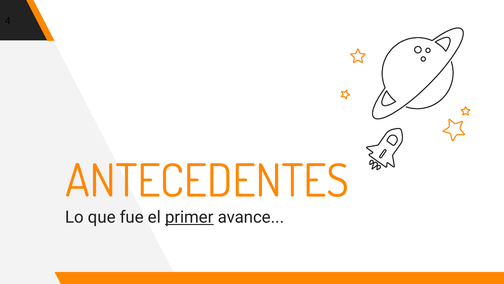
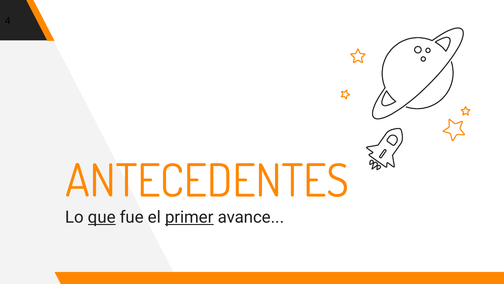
que underline: none -> present
